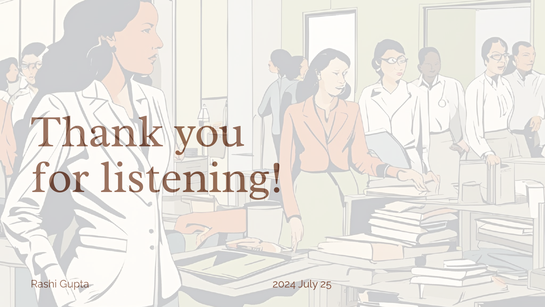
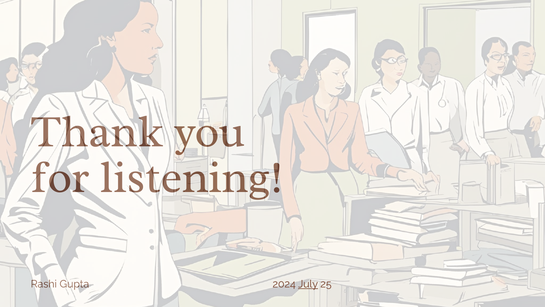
July underline: none -> present
